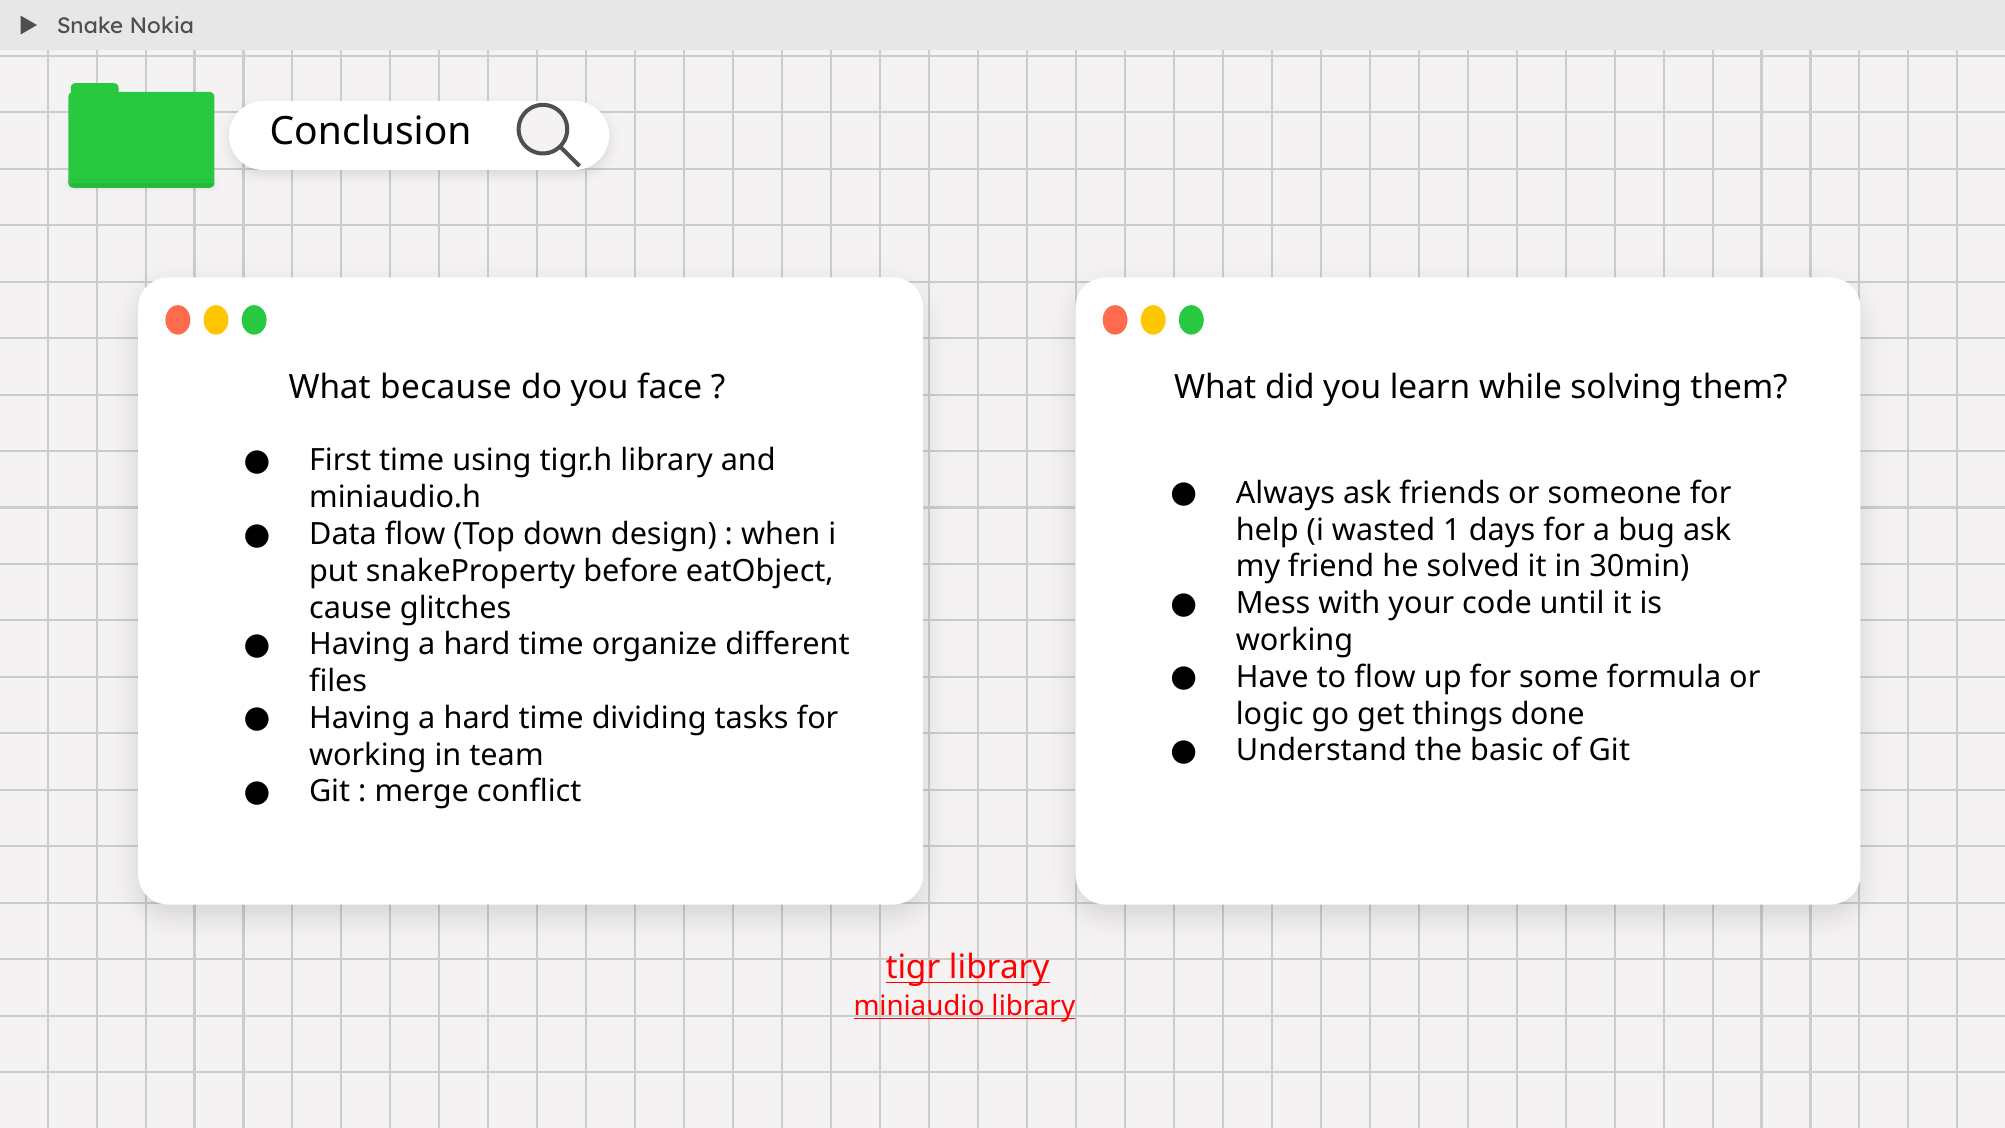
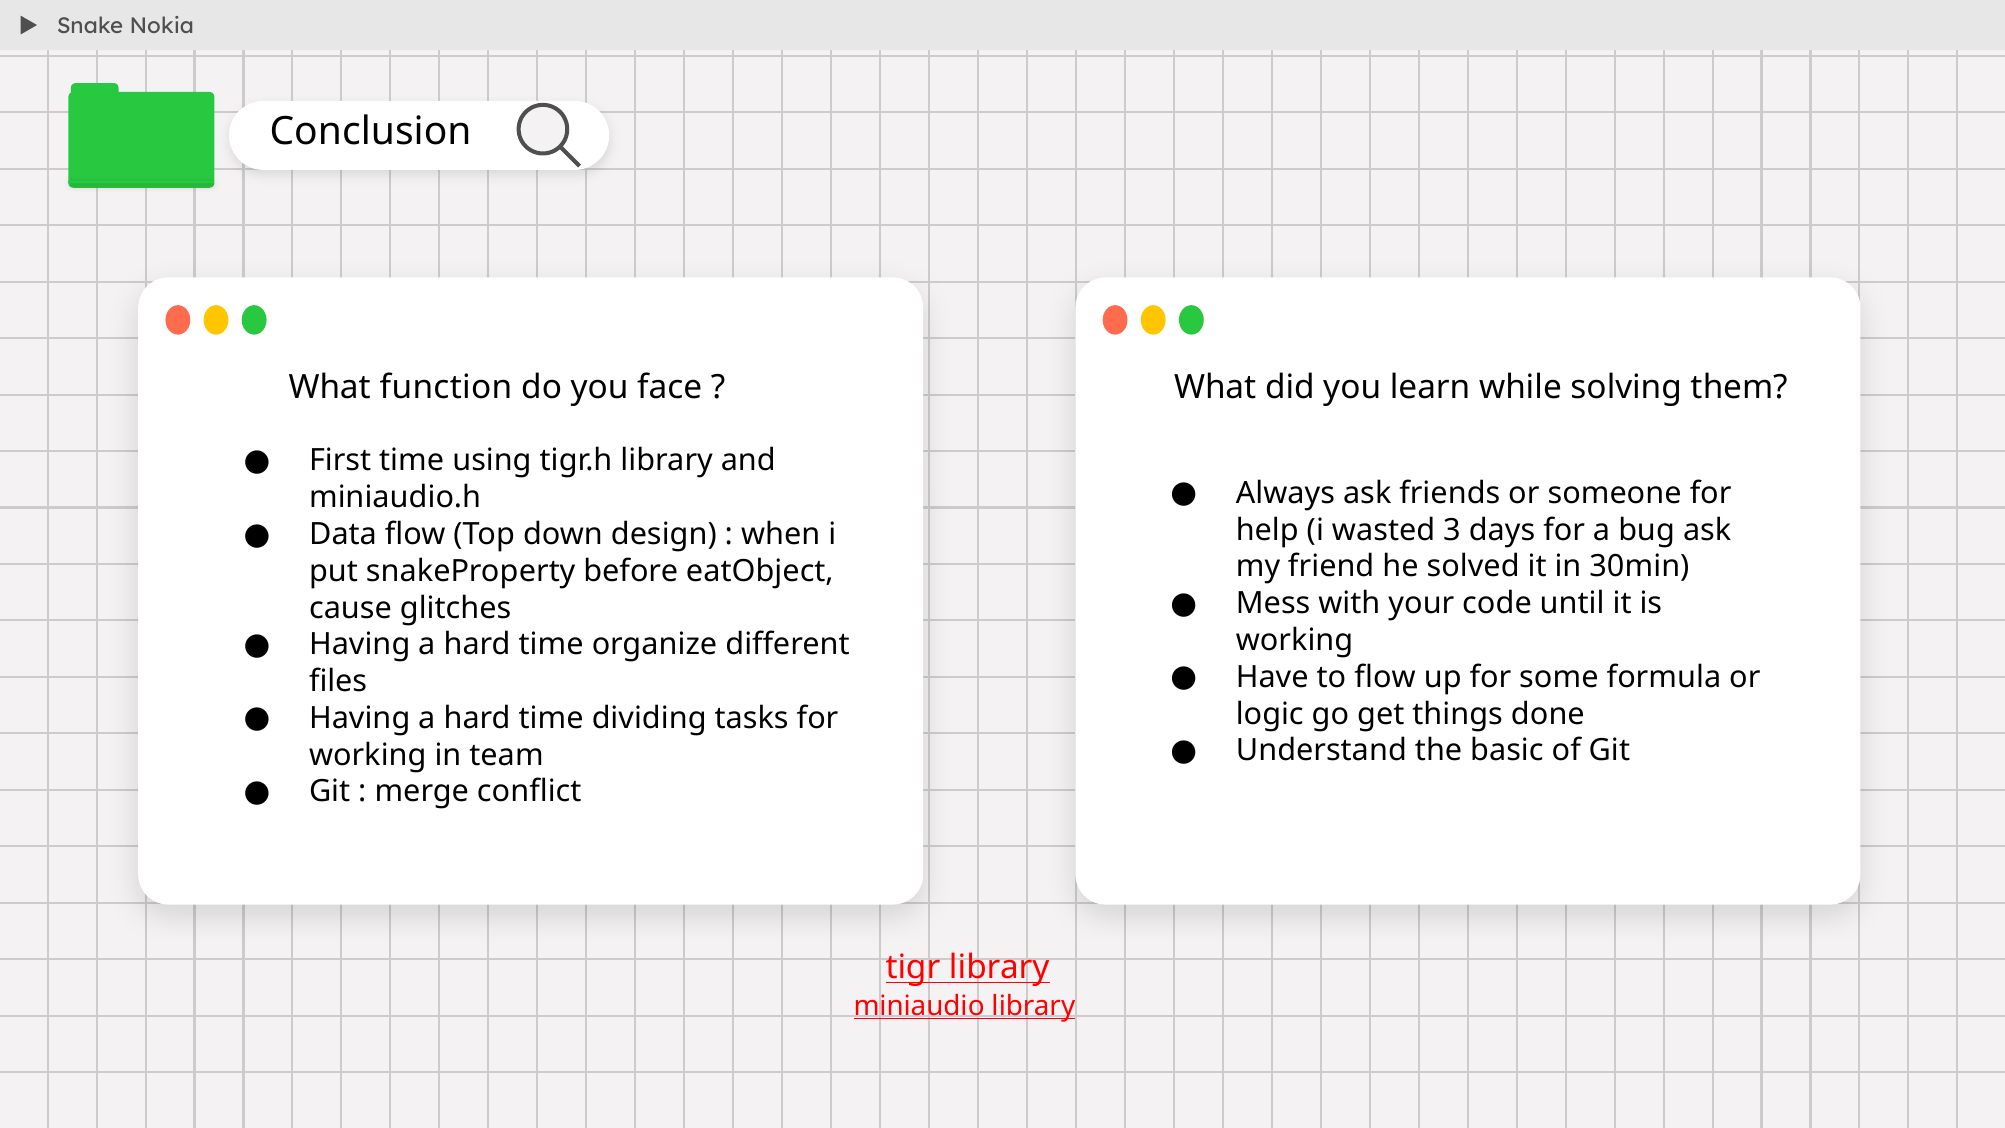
because: because -> function
1: 1 -> 3
